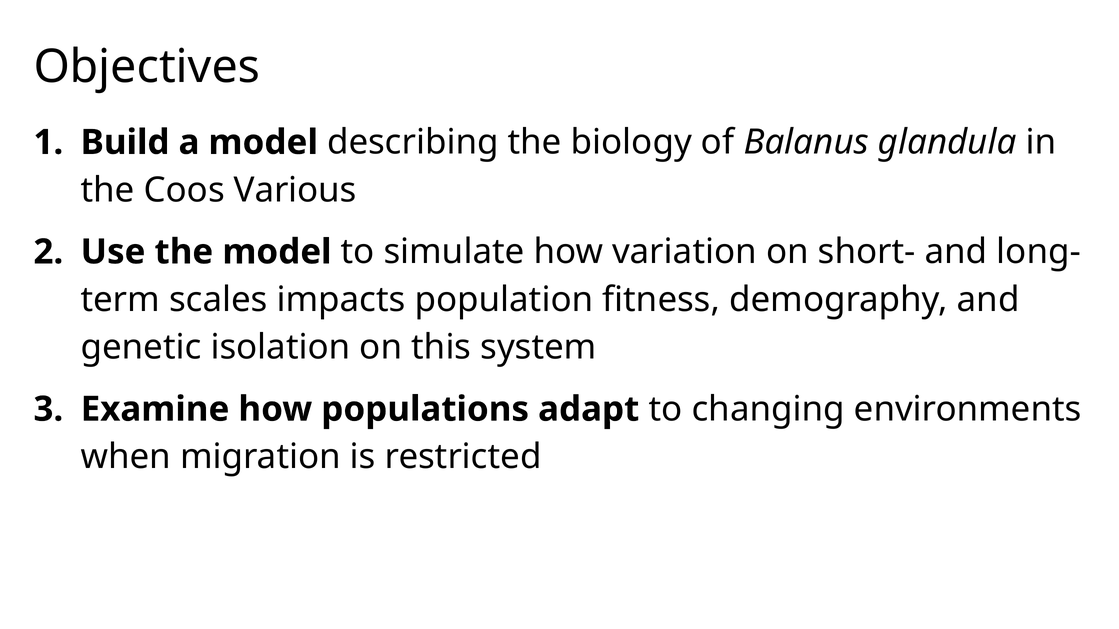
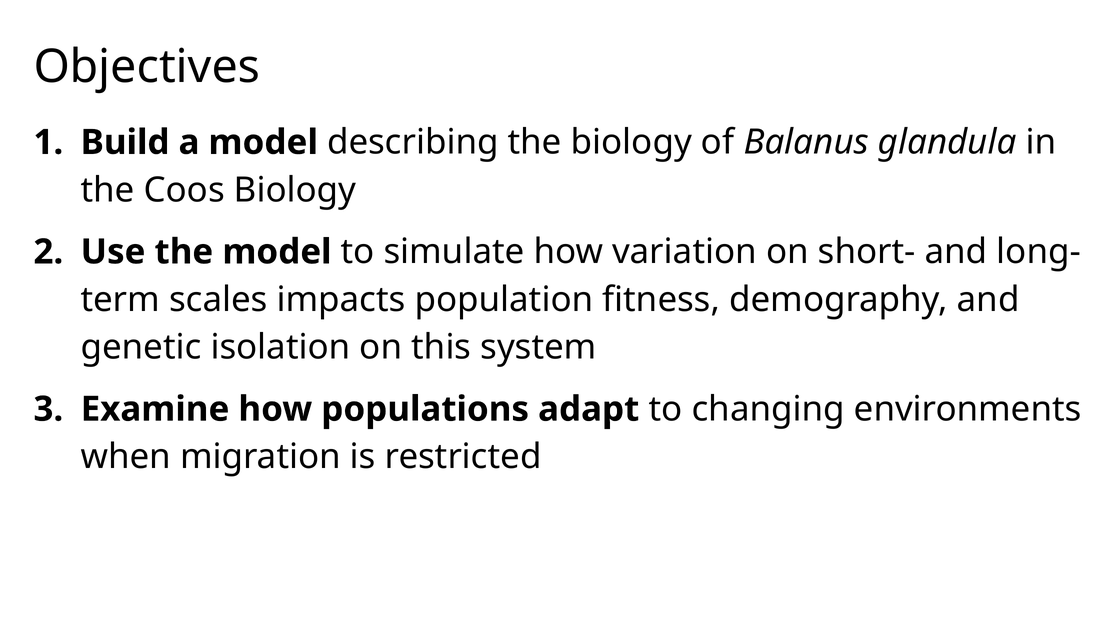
Coos Various: Various -> Biology
